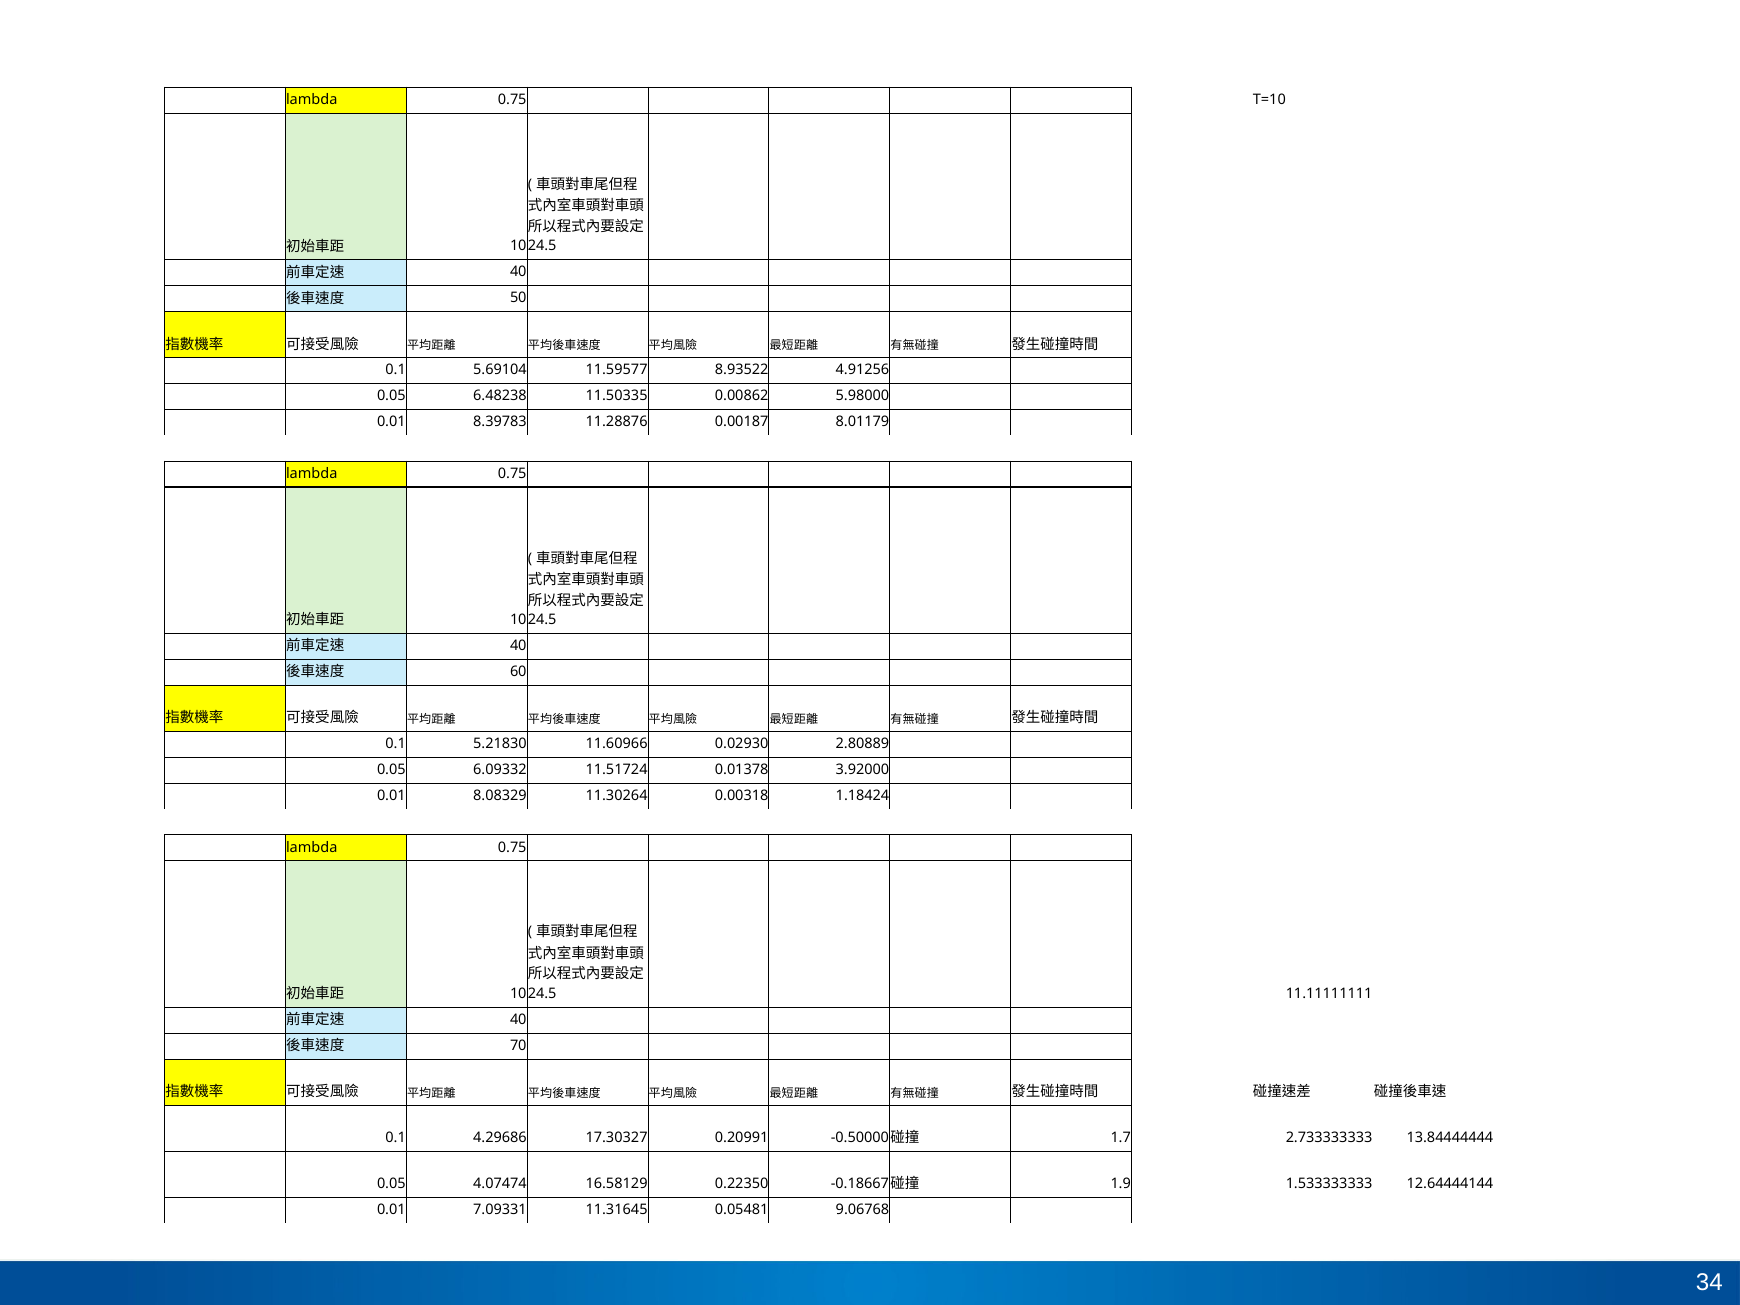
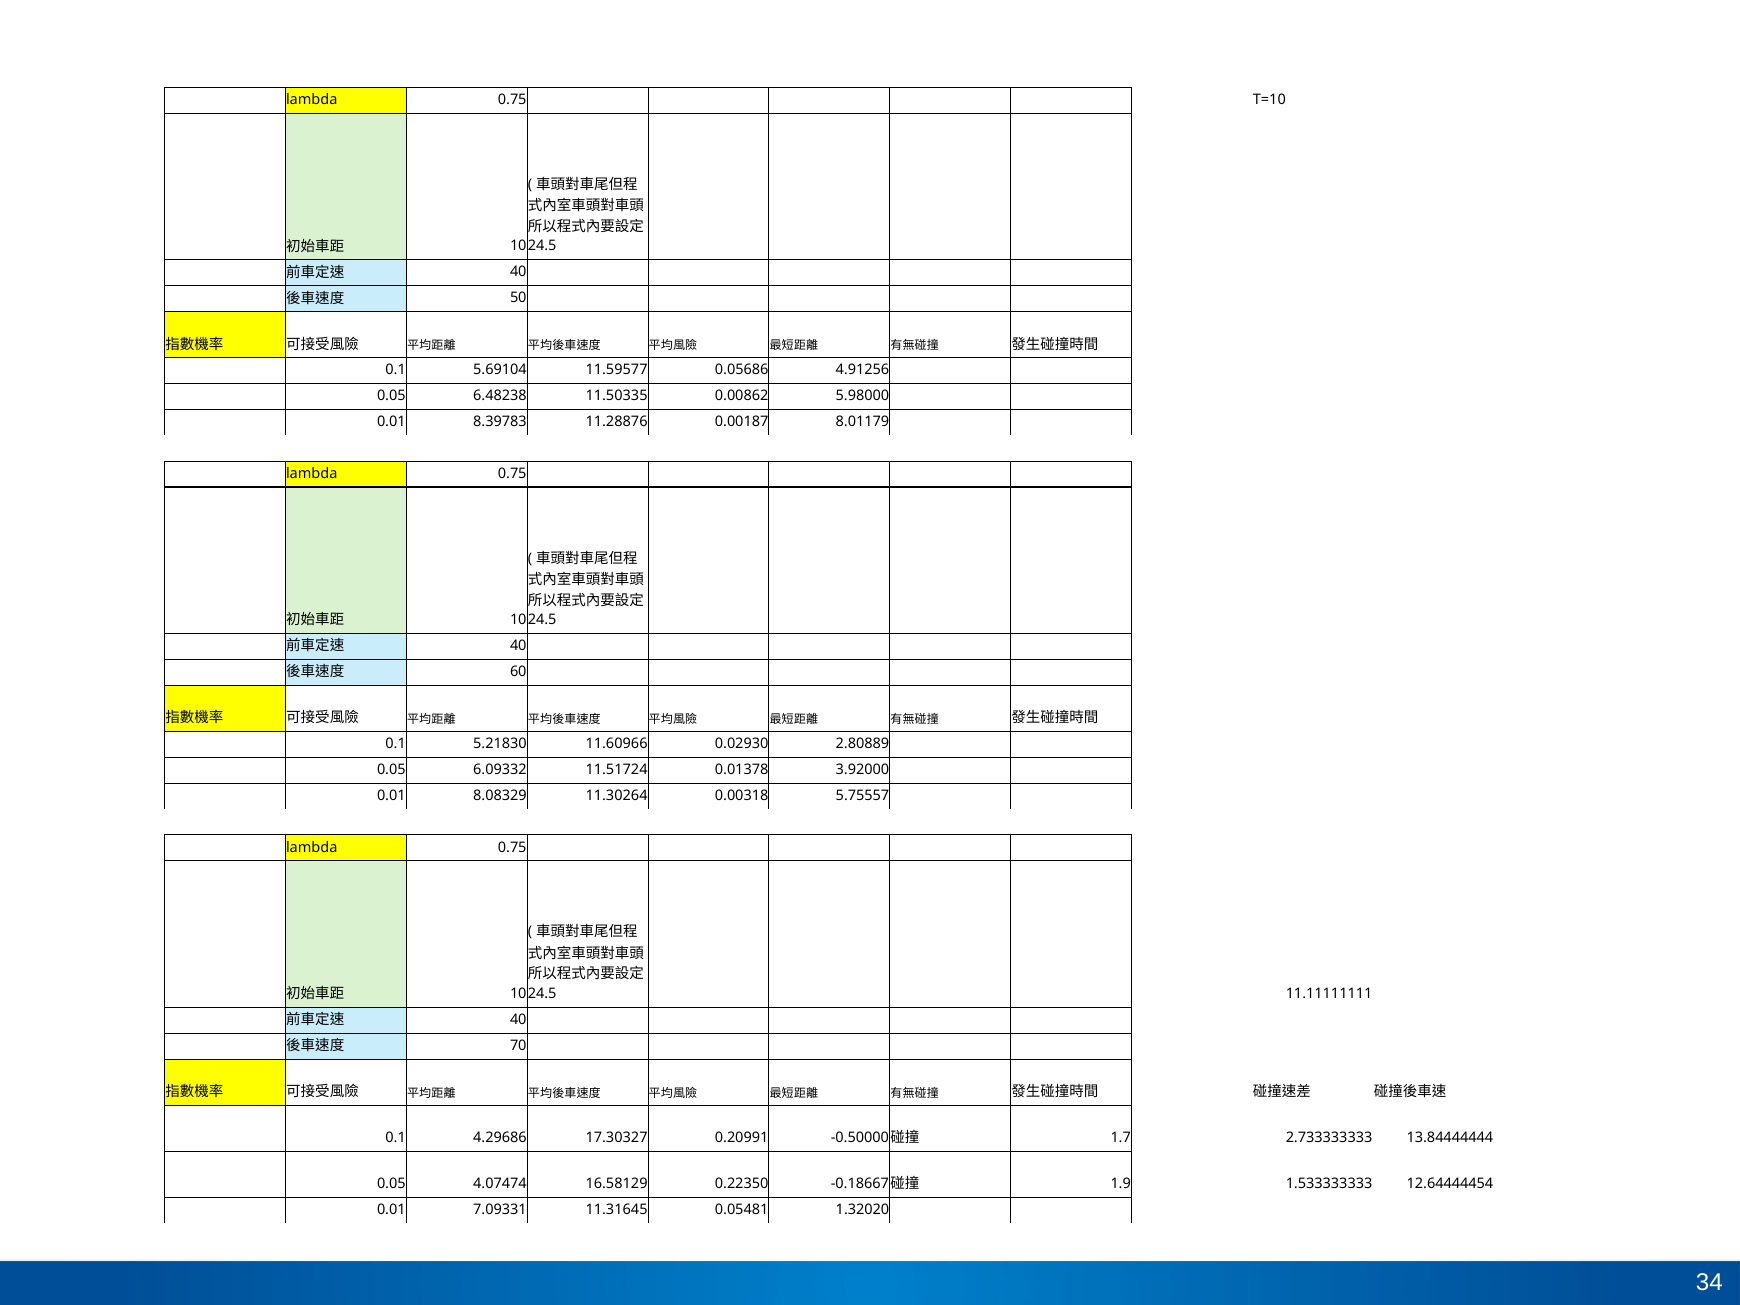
8.93522: 8.93522 -> 0.05686
1.18424: 1.18424 -> 5.75557
12.64444144: 12.64444144 -> 12.64444454
9.06768: 9.06768 -> 1.32020
